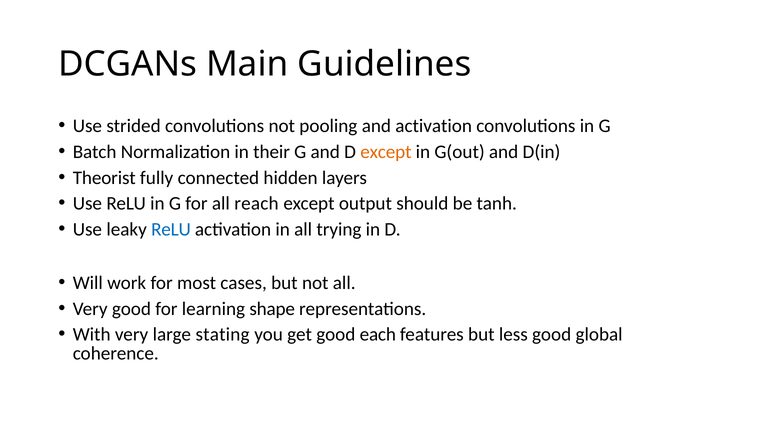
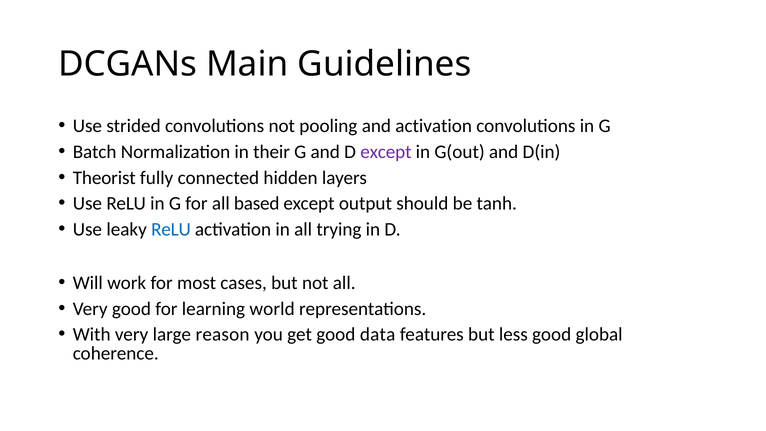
except at (386, 152) colour: orange -> purple
reach: reach -> based
shape: shape -> world
stating: stating -> reason
each: each -> data
